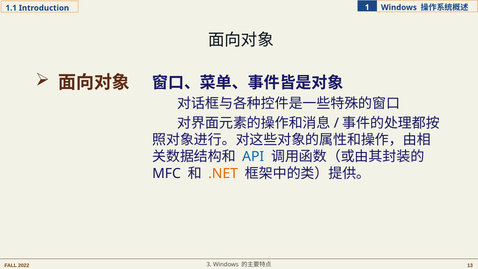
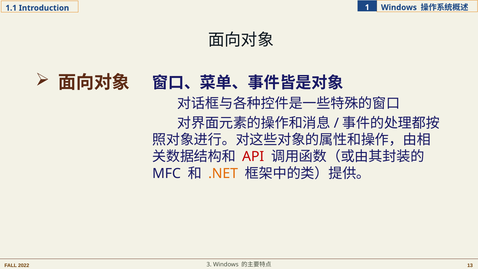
API colour: blue -> red
